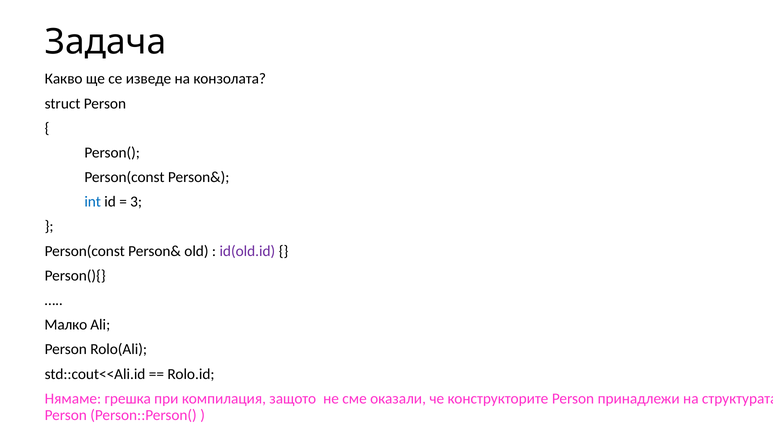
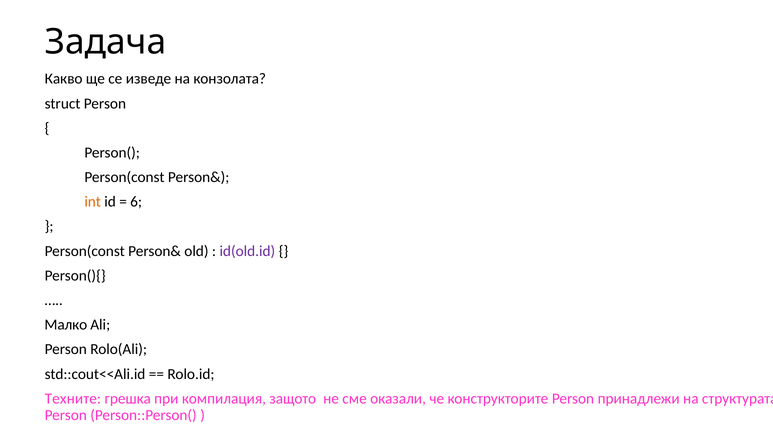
int colour: blue -> orange
3: 3 -> 6
Нямаме: Нямаме -> Техните
